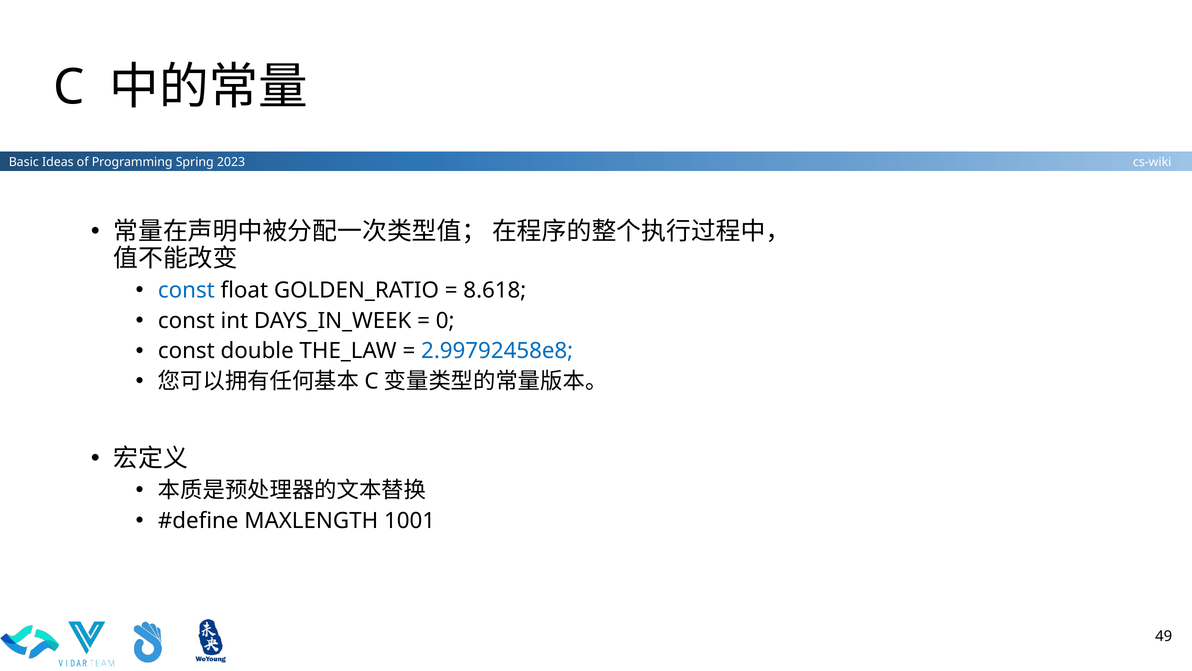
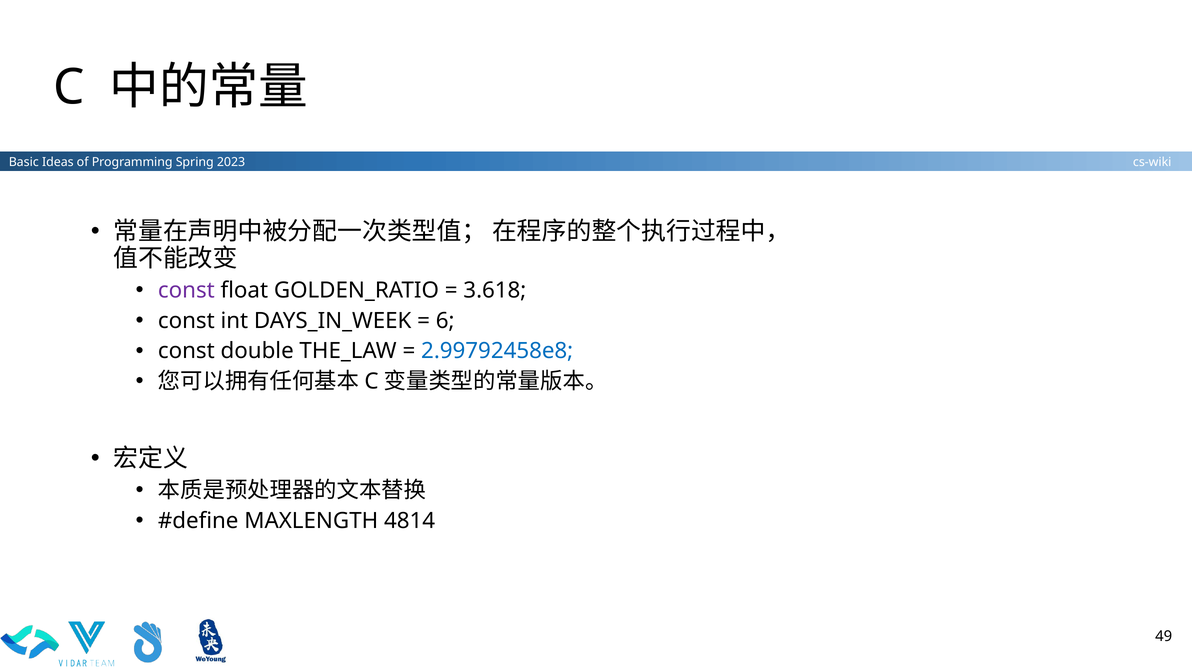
const at (186, 290) colour: blue -> purple
8.618: 8.618 -> 3.618
0: 0 -> 6
1001: 1001 -> 4814
